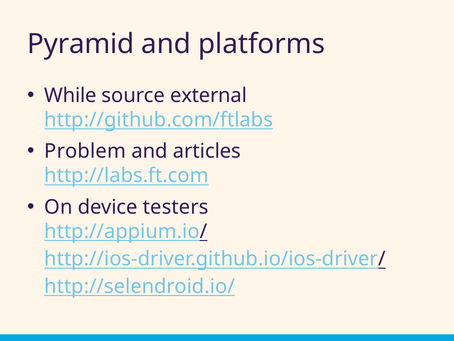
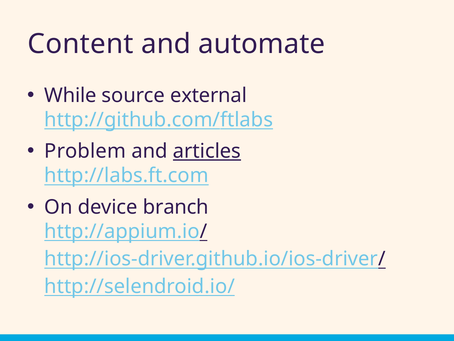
Pyramid: Pyramid -> Content
platforms: platforms -> automate
articles underline: none -> present
testers: testers -> branch
